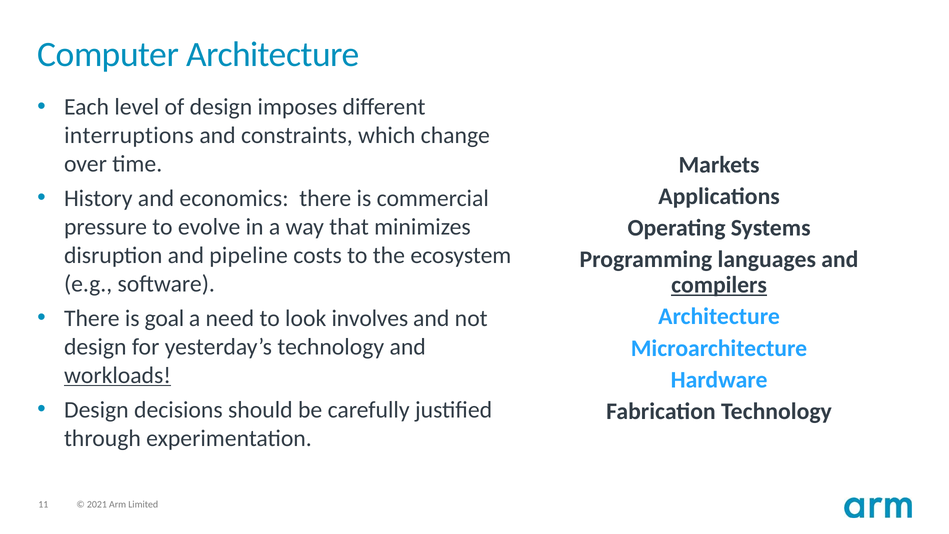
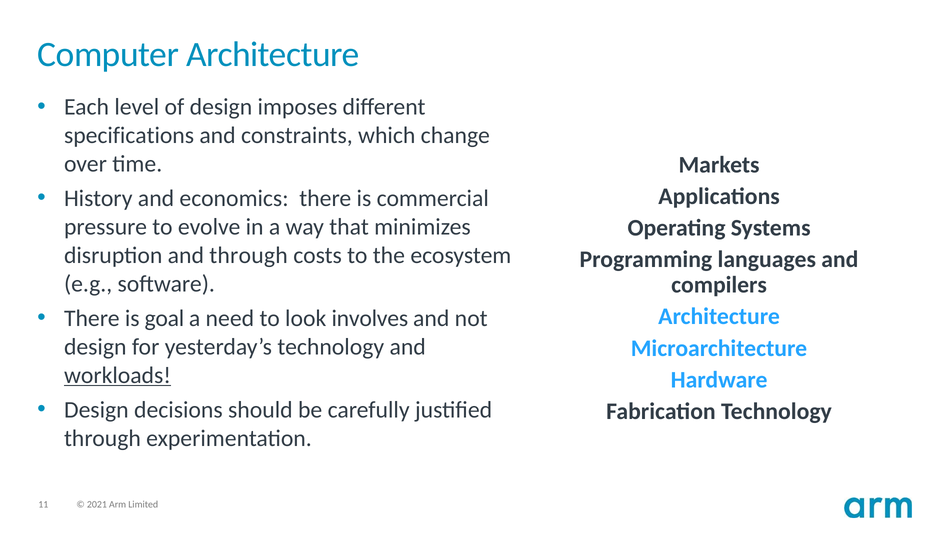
interruptions: interruptions -> specifications
and pipeline: pipeline -> through
compilers underline: present -> none
